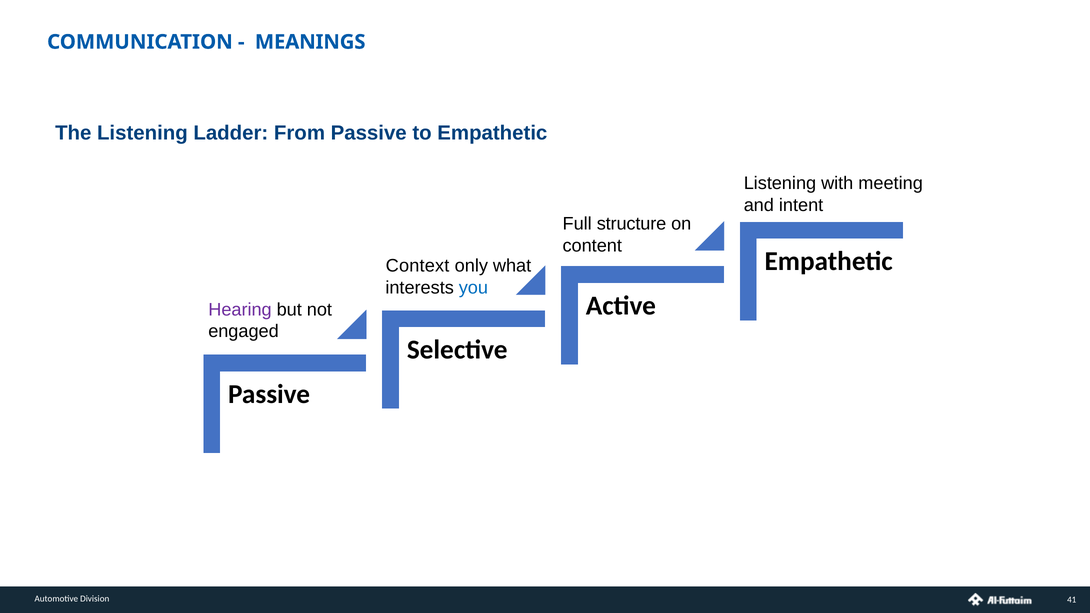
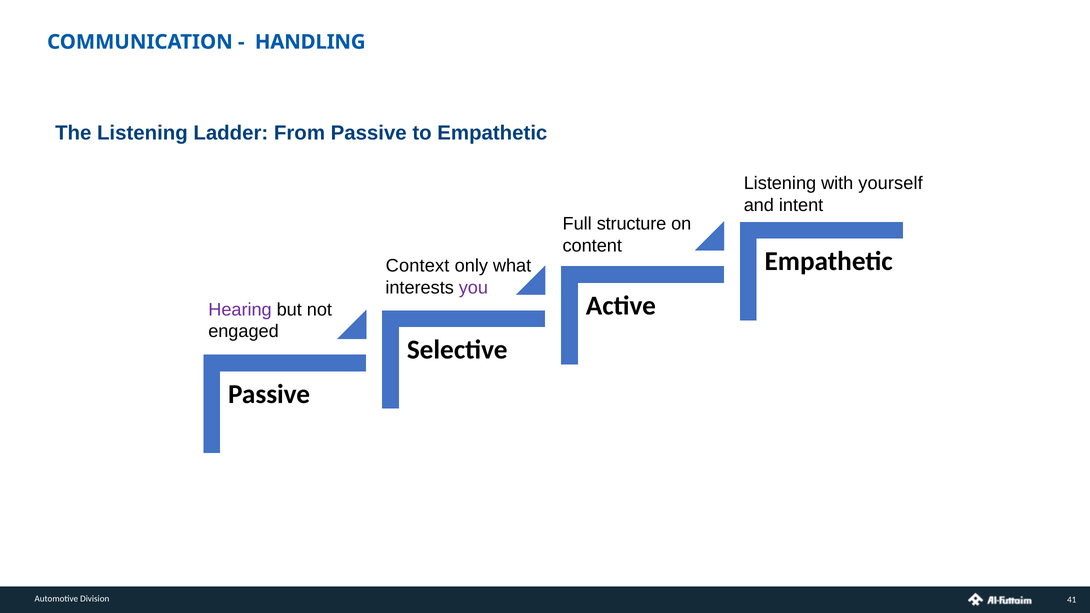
MEANINGS: MEANINGS -> HANDLING
meeting: meeting -> yourself
you colour: blue -> purple
